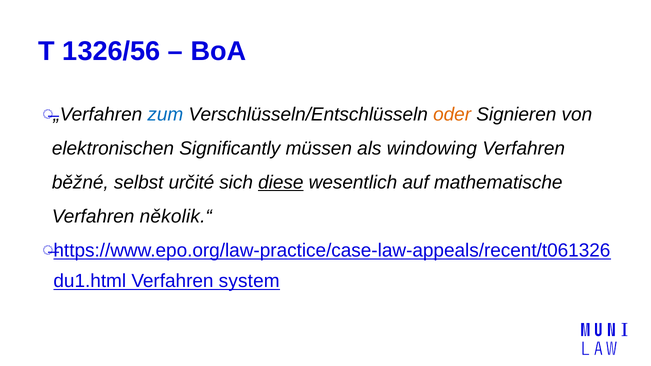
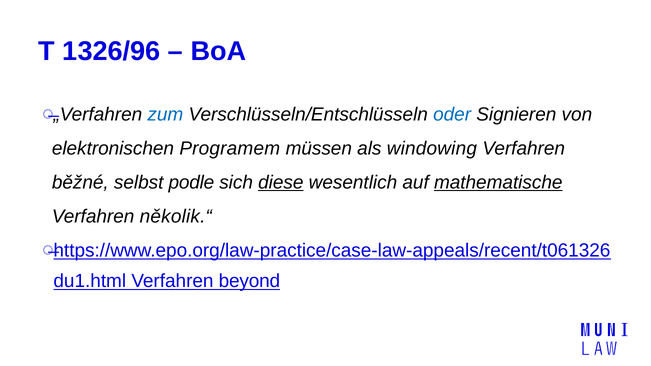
1326/56: 1326/56 -> 1326/96
oder colour: orange -> blue
Significantly: Significantly -> Programem
určité: určité -> podle
mathematische underline: none -> present
system: system -> beyond
